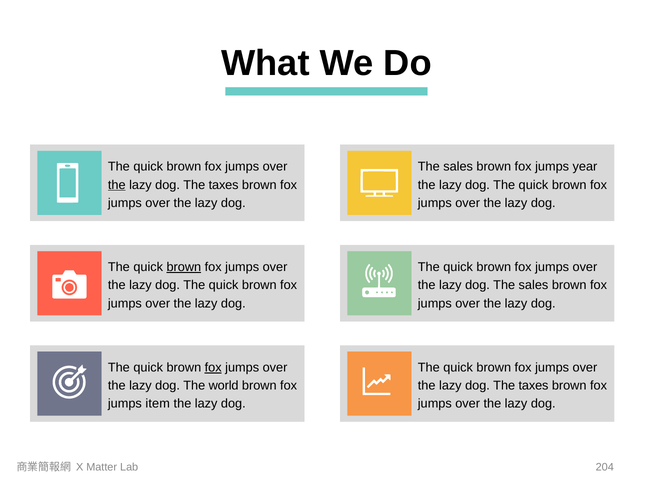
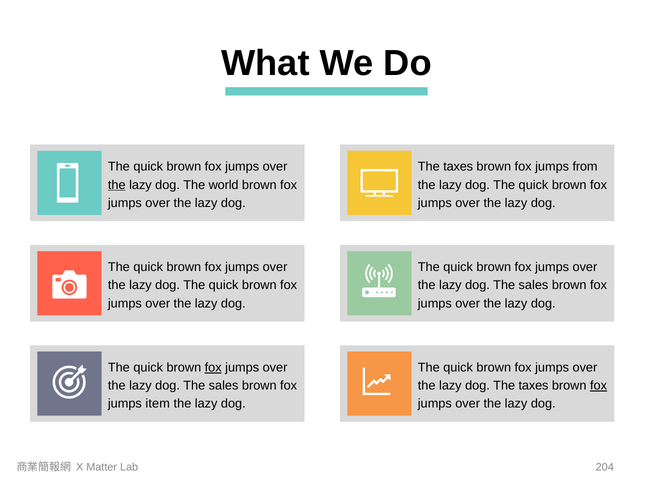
sales at (458, 167): sales -> taxes
year: year -> from
taxes at (224, 185): taxes -> world
brown at (184, 267) underline: present -> none
world at (224, 386): world -> sales
fox at (599, 386) underline: none -> present
